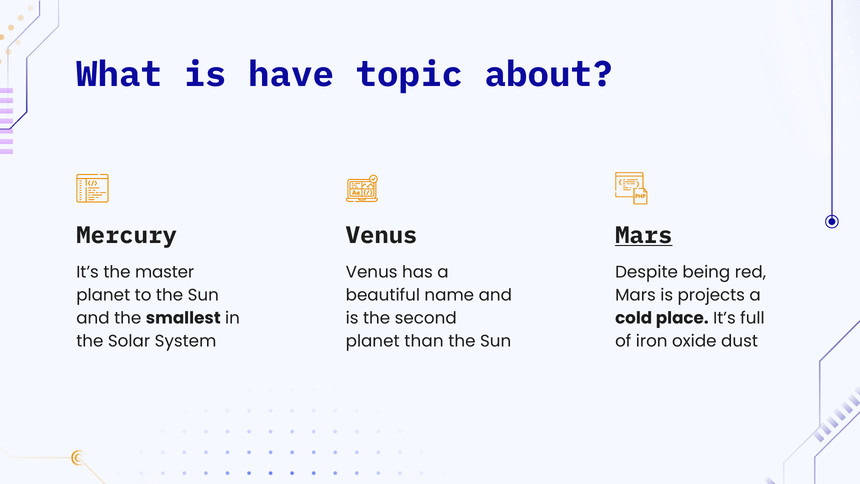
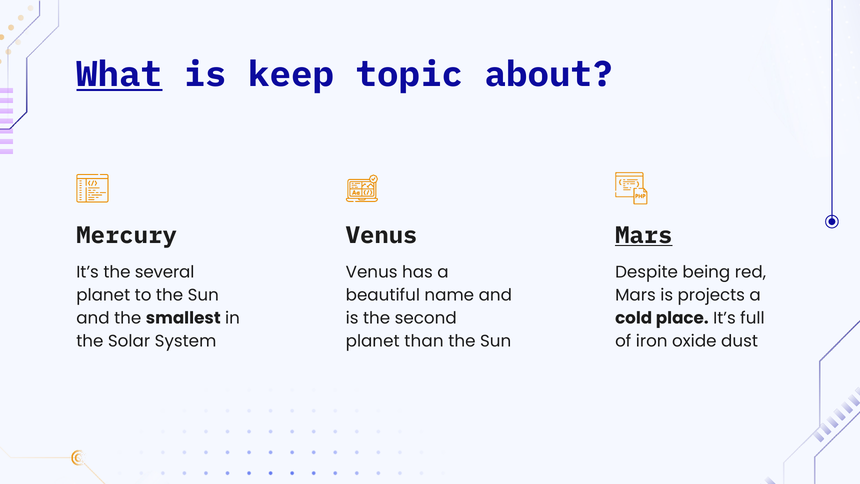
What underline: none -> present
have: have -> keep
master: master -> several
